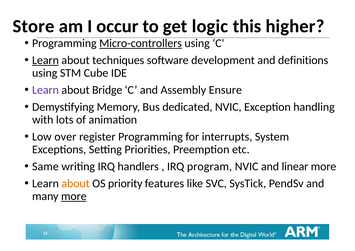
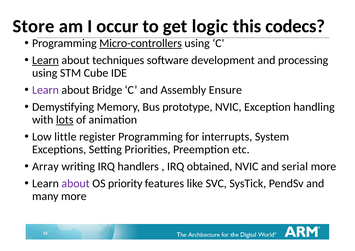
higher: higher -> codecs
definitions: definitions -> processing
dedicated: dedicated -> prototype
lots underline: none -> present
over: over -> little
Same: Same -> Array
program: program -> obtained
linear: linear -> serial
about at (76, 183) colour: orange -> purple
more at (74, 196) underline: present -> none
